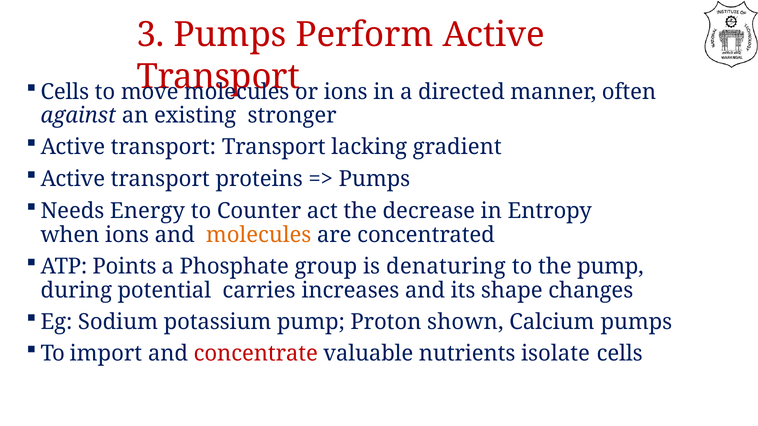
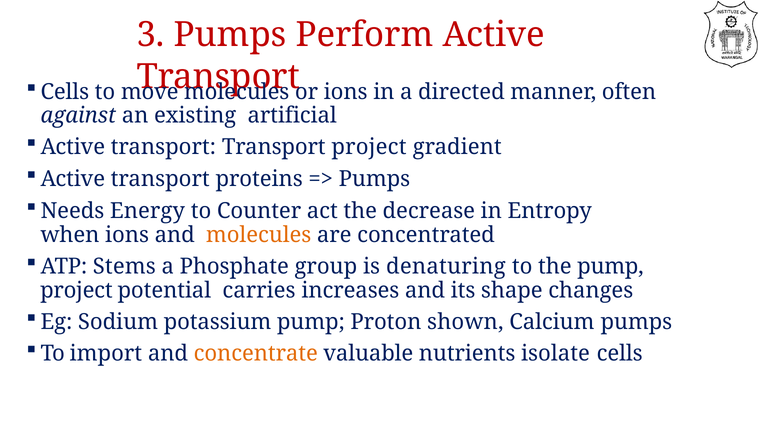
stronger: stronger -> artificial
Transport lacking: lacking -> project
Points: Points -> Stems
during at (76, 291): during -> project
concentrate colour: red -> orange
